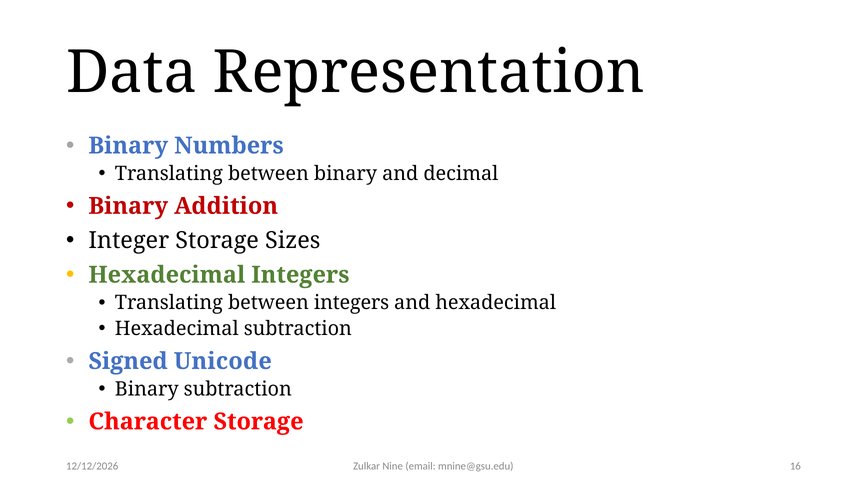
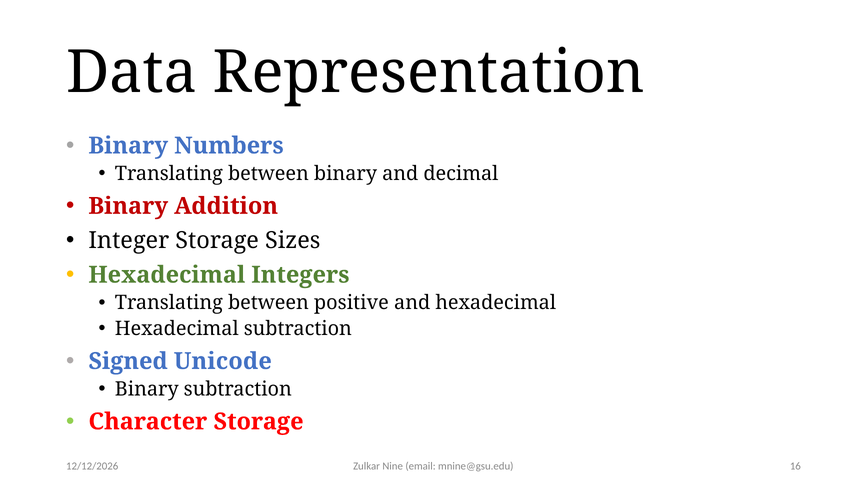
between integers: integers -> positive
